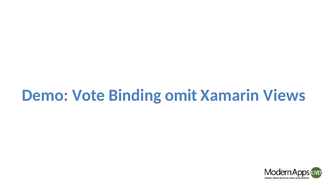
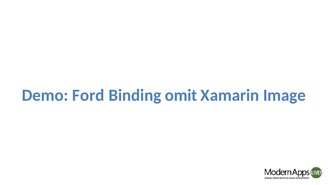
Vote: Vote -> Ford
Views: Views -> Image
